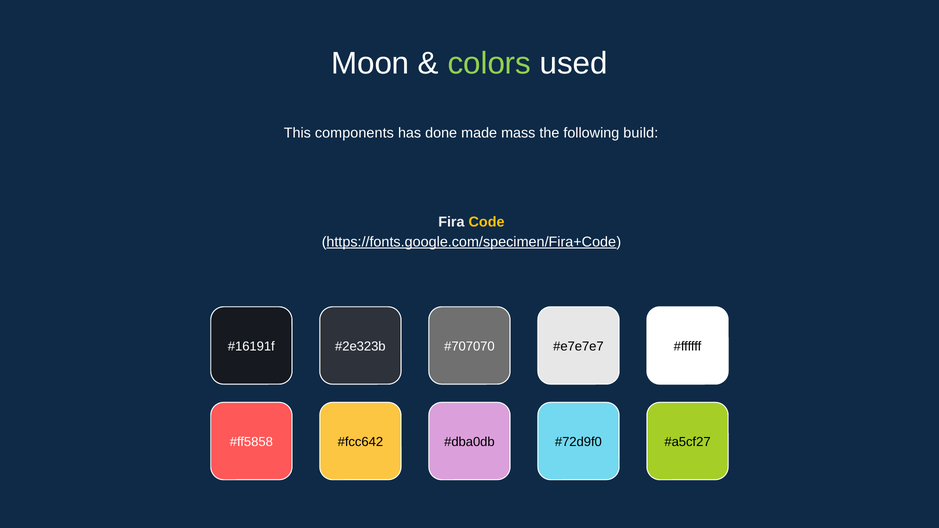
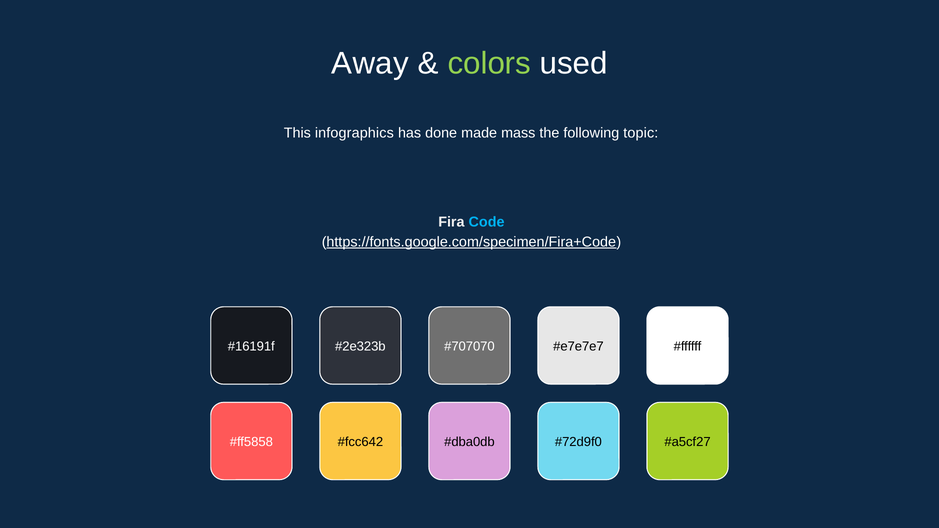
Moon: Moon -> Away
components: components -> infographics
build: build -> topic
Code colour: yellow -> light blue
